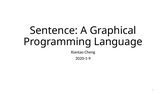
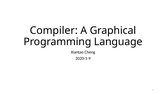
Sentence: Sentence -> Compiler
